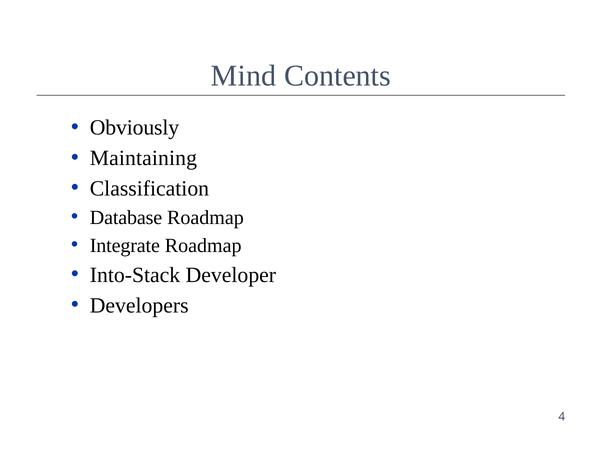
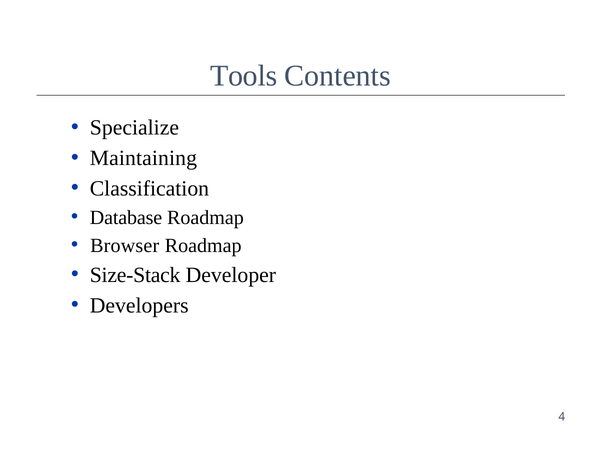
Mind: Mind -> Tools
Obviously: Obviously -> Specialize
Integrate: Integrate -> Browser
Into-Stack: Into-Stack -> Size-Stack
